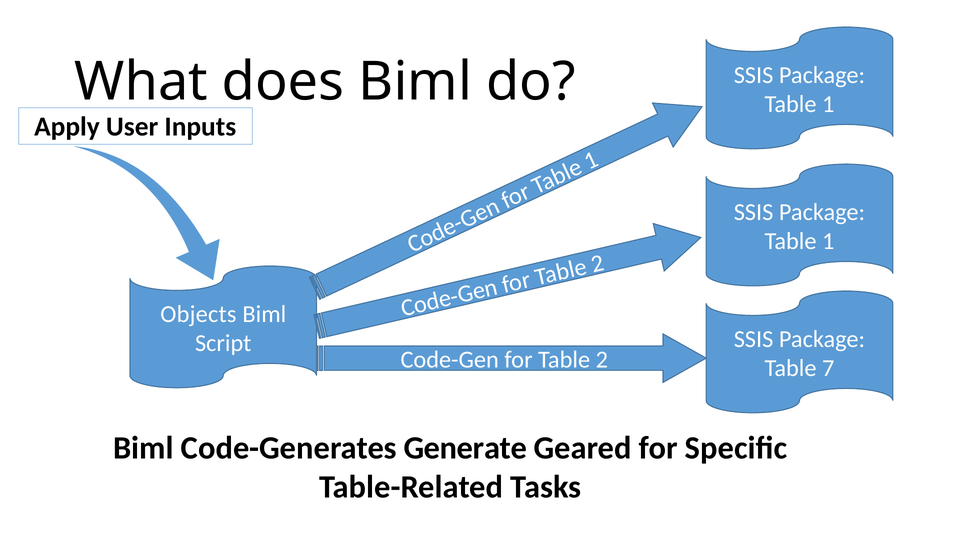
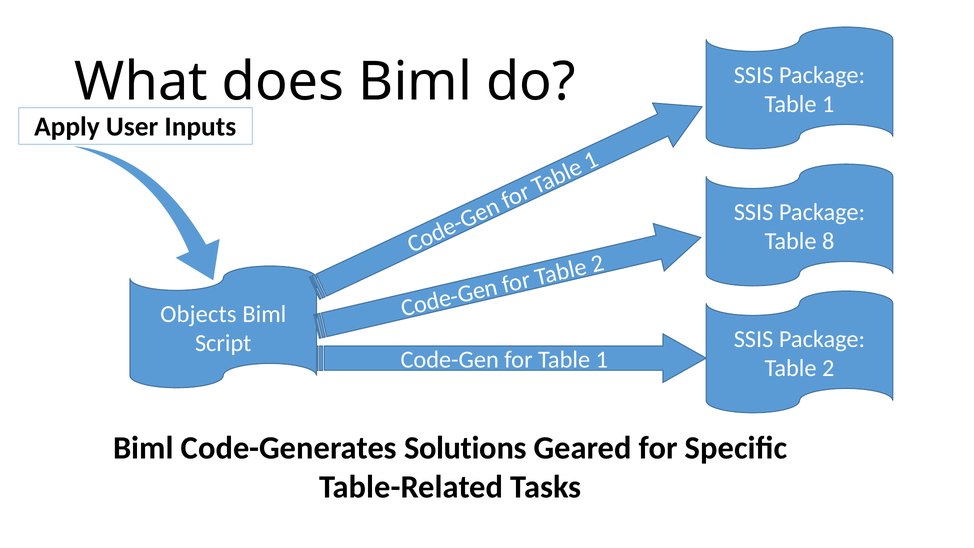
1 at (828, 241): 1 -> 8
for Table 2: 2 -> 1
Table 7: 7 -> 2
Generate: Generate -> Solutions
